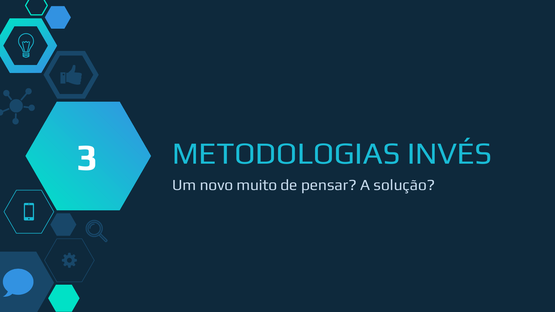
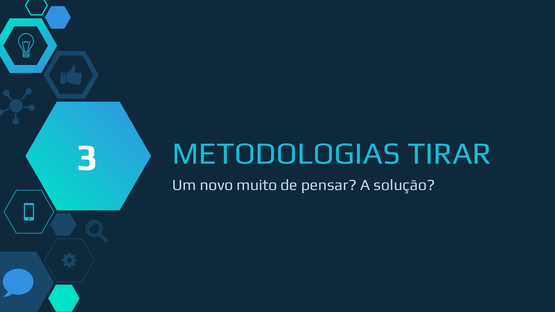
INVÉS: INVÉS -> TIRAR
